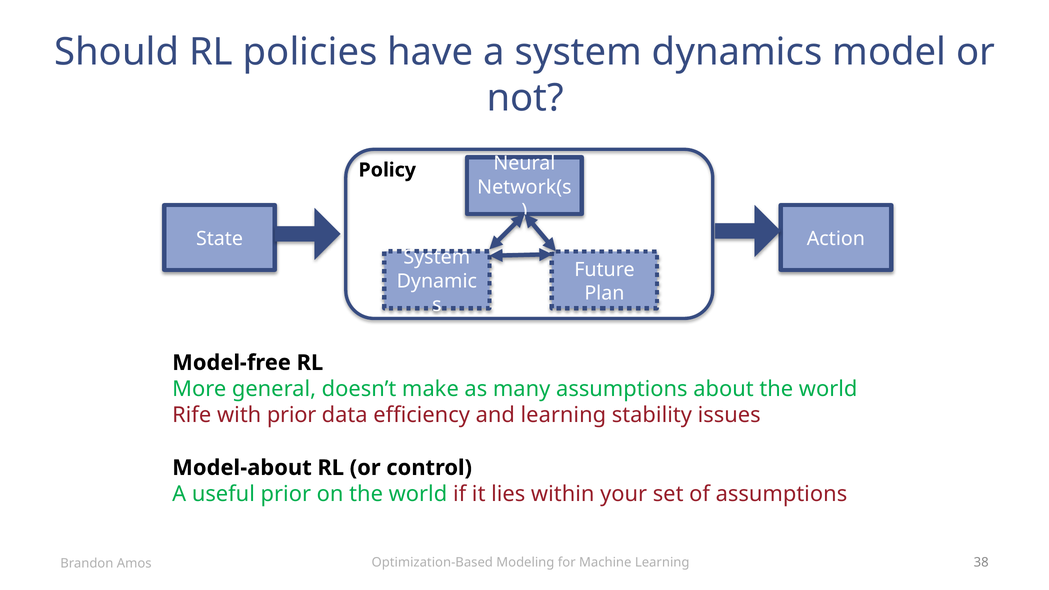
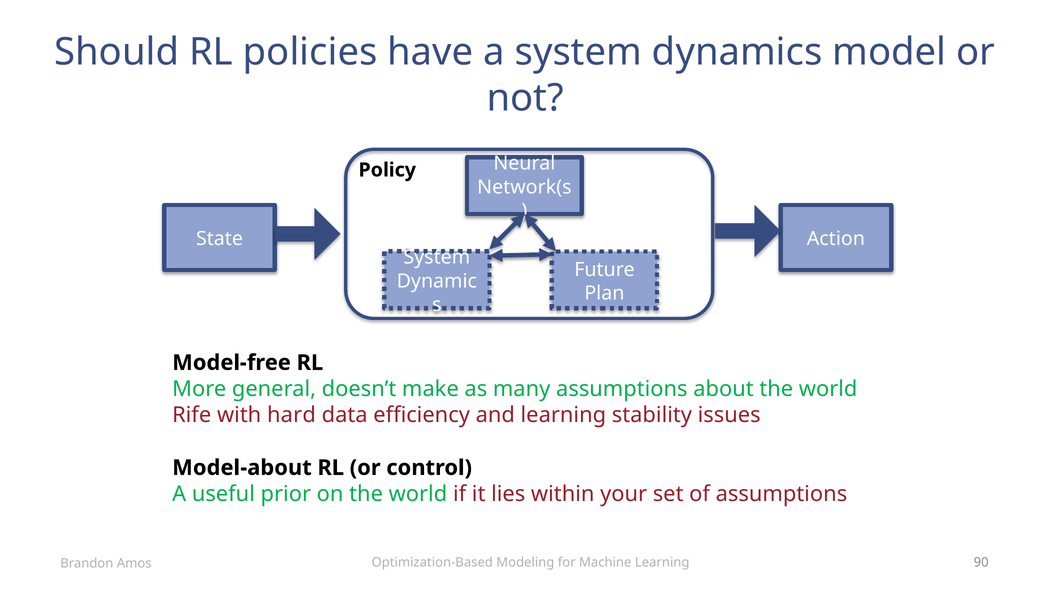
with prior: prior -> hard
38: 38 -> 90
